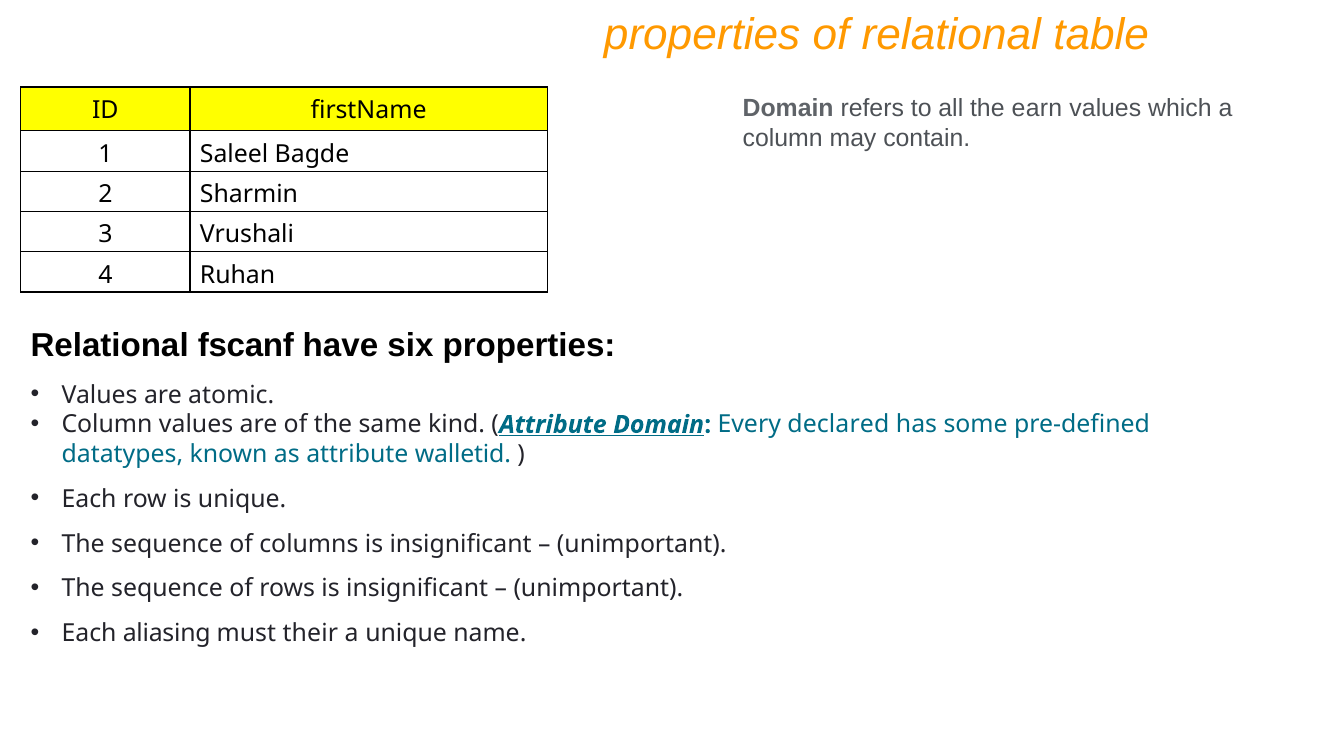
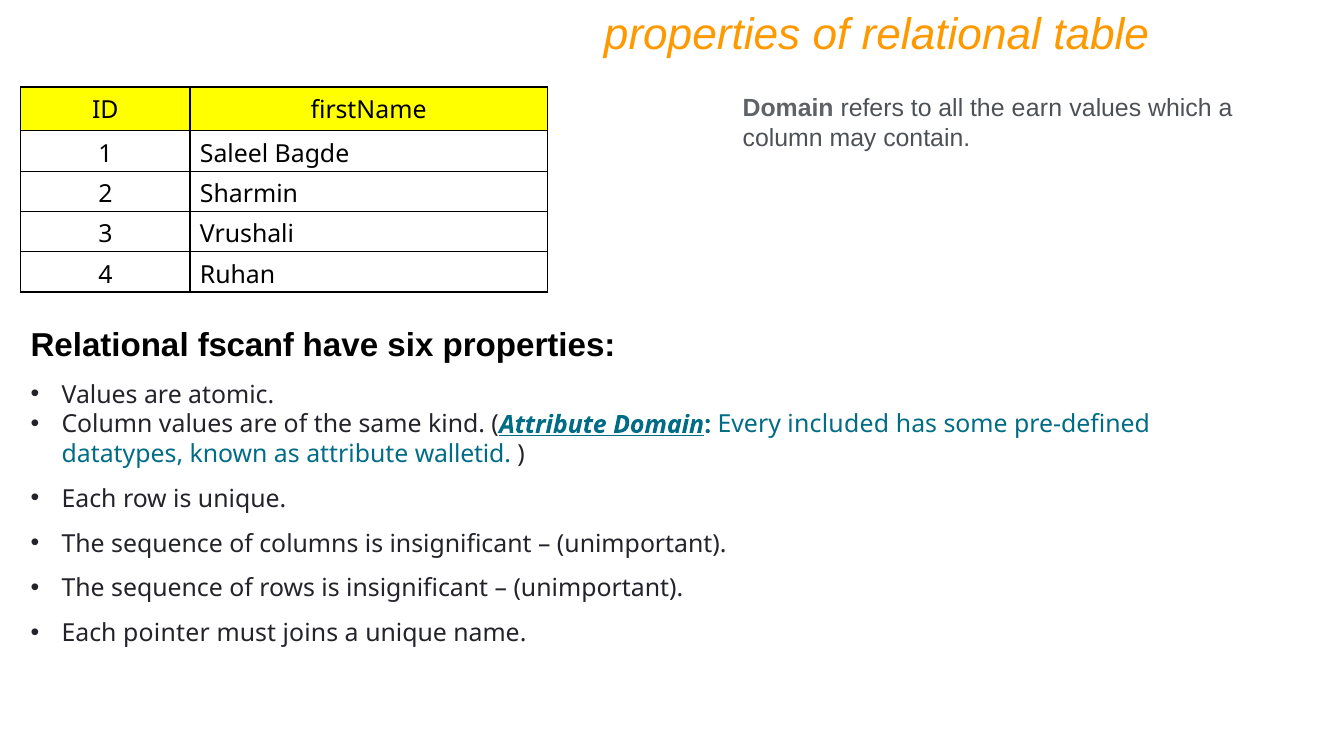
declared: declared -> included
aliasing: aliasing -> pointer
their: their -> joins
